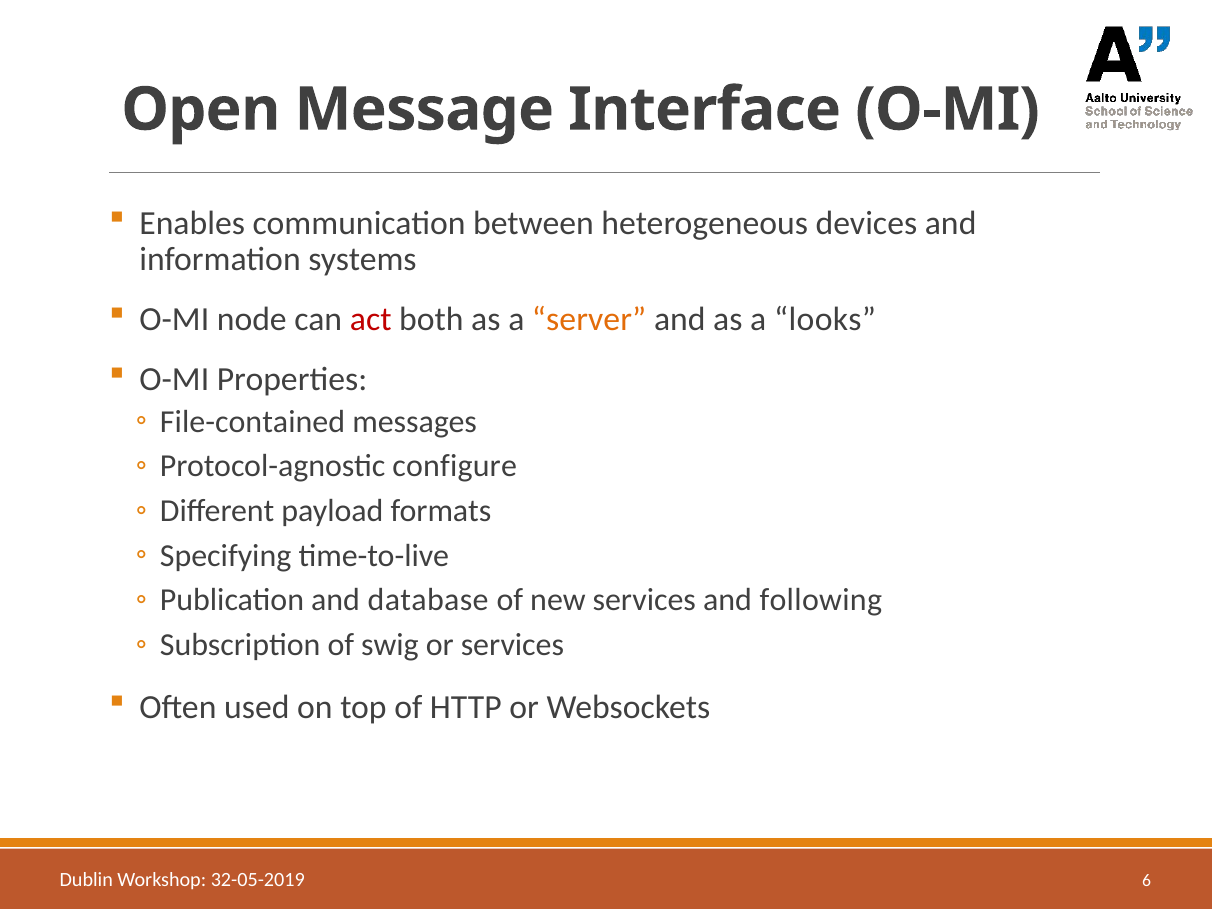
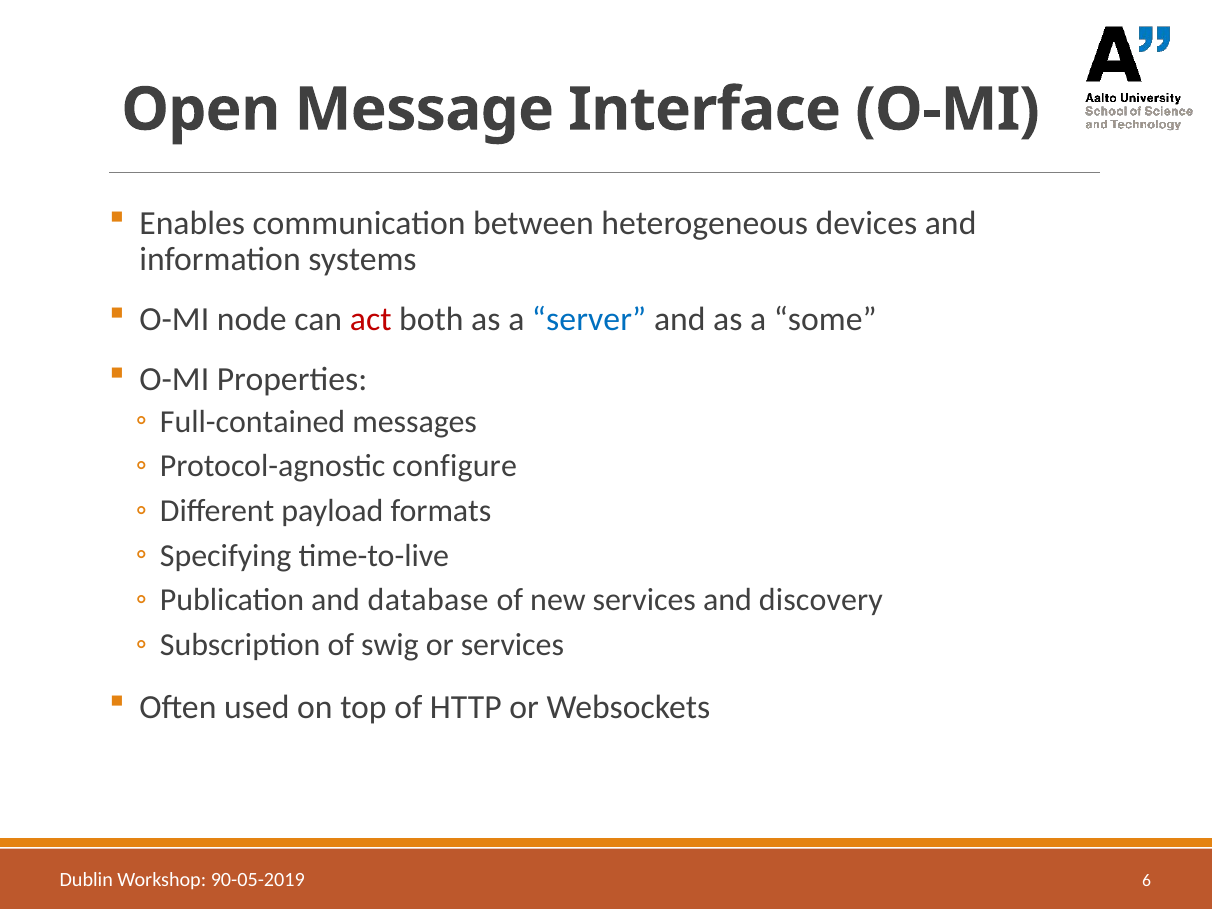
server colour: orange -> blue
looks: looks -> some
File-contained: File-contained -> Full-contained
following: following -> discovery
32-05-2019: 32-05-2019 -> 90-05-2019
